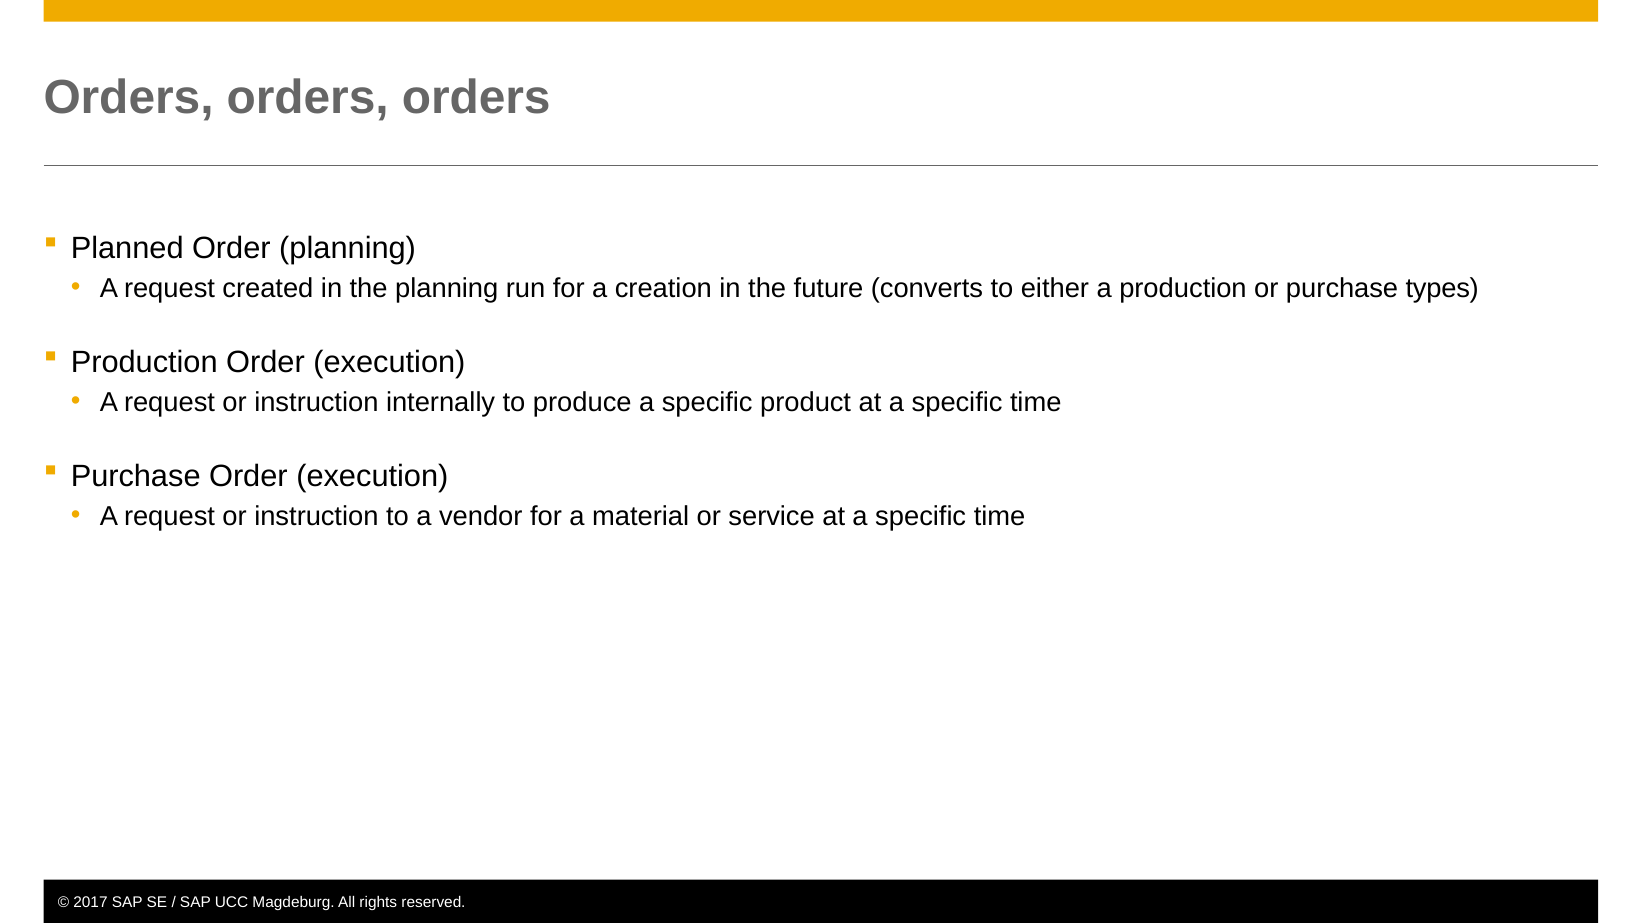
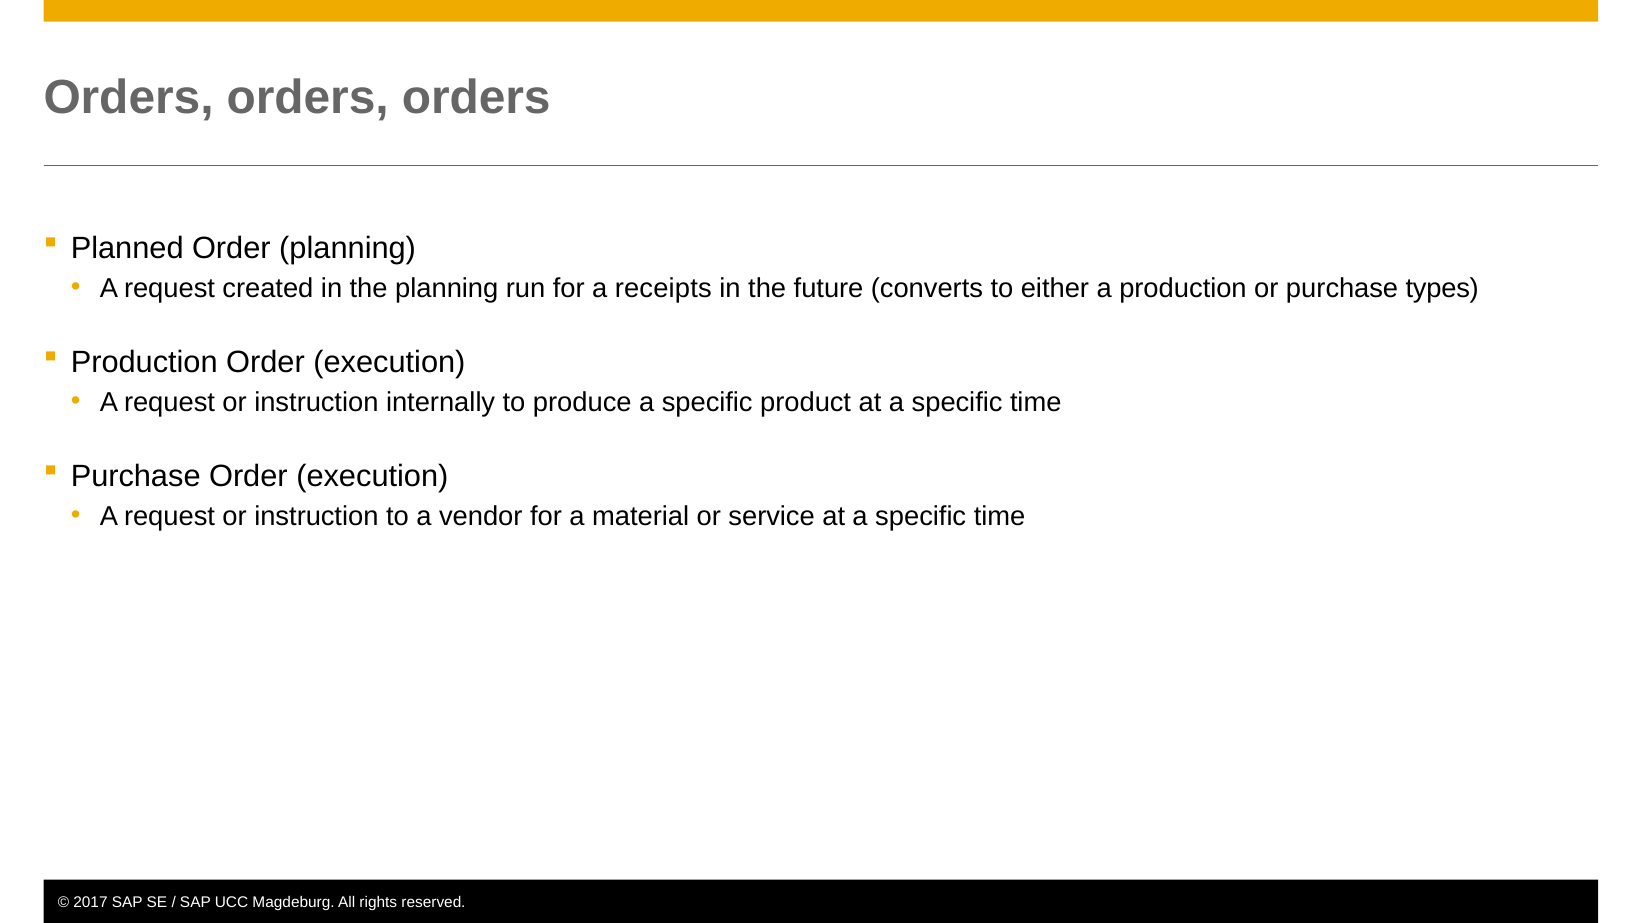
creation: creation -> receipts
